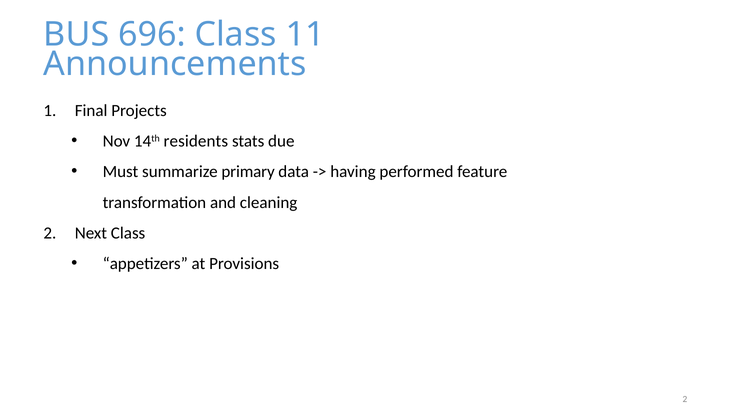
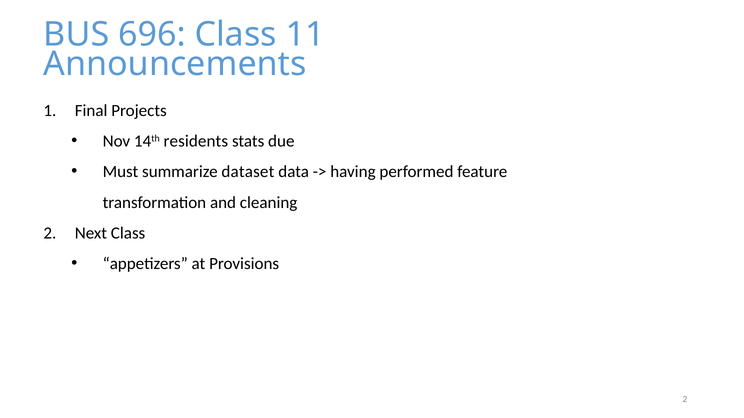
primary: primary -> dataset
